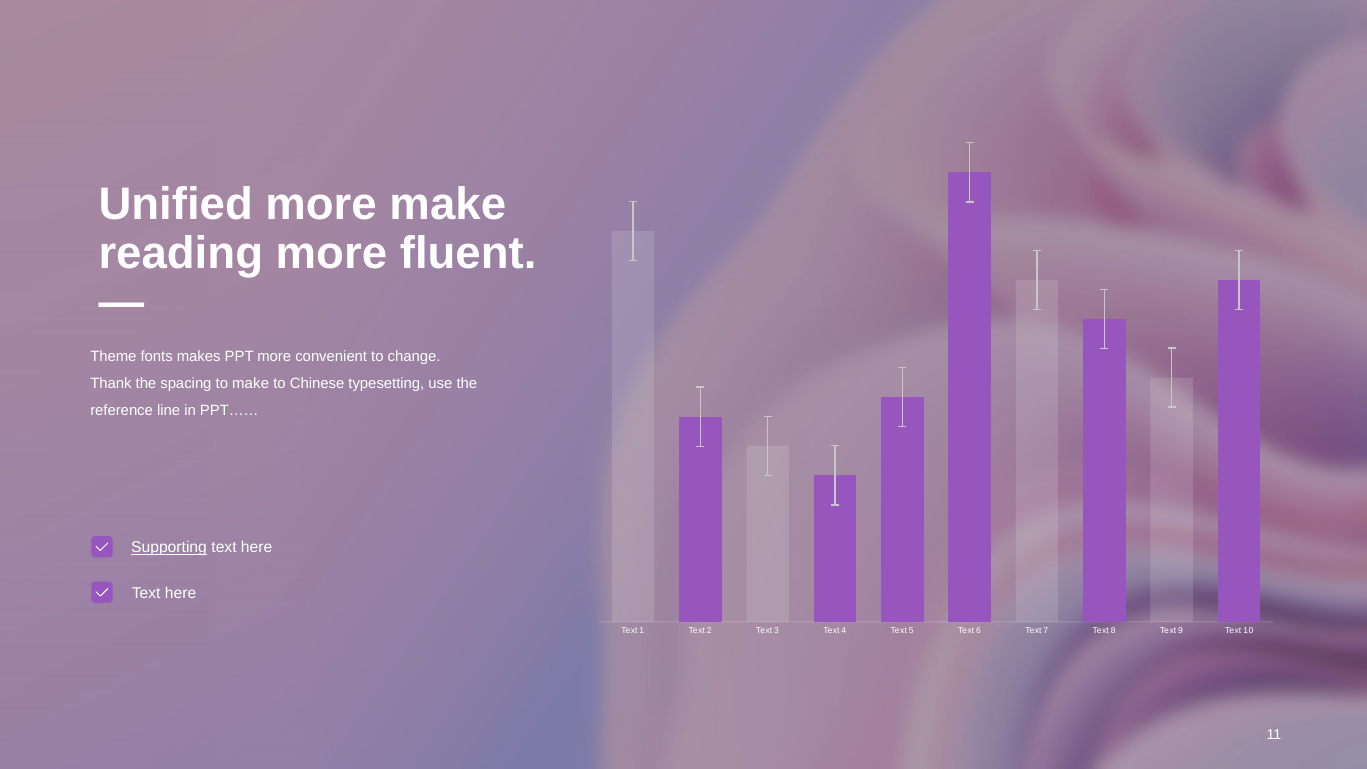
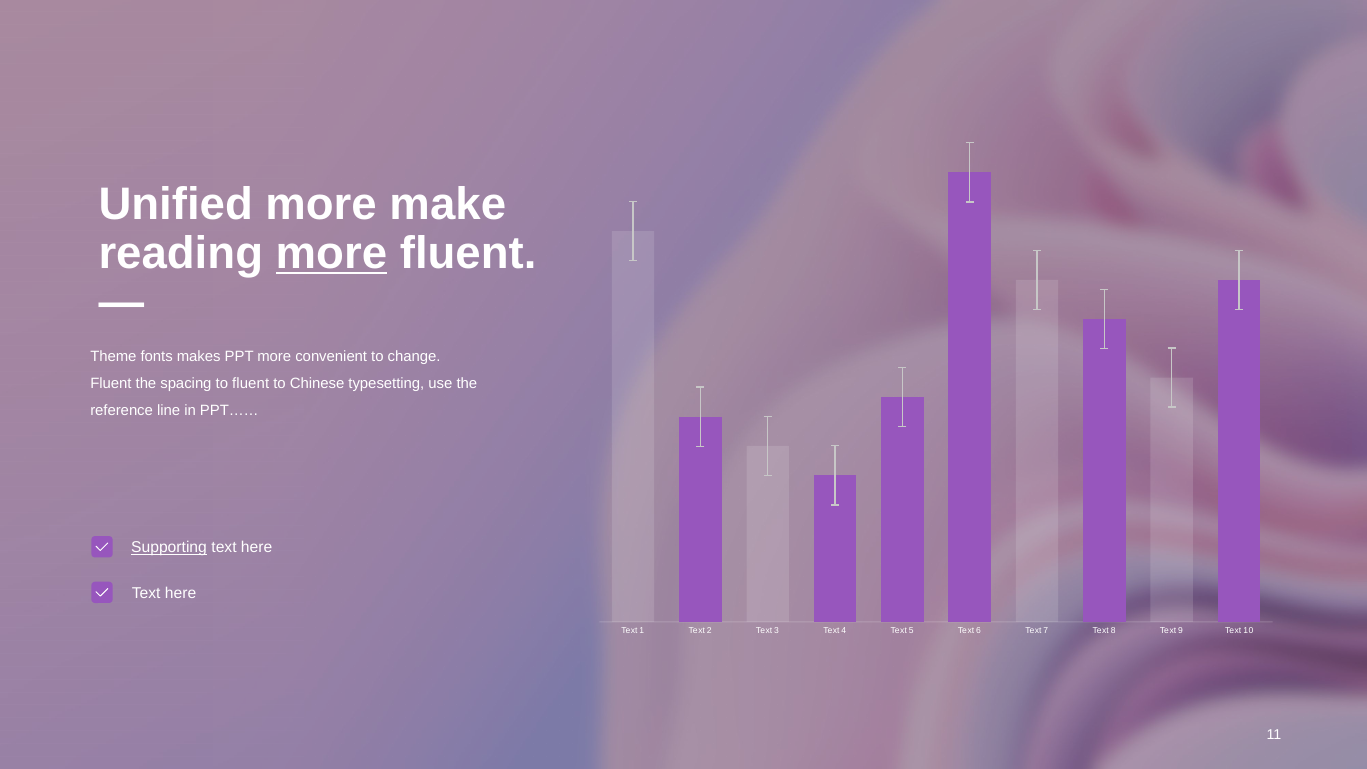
more at (331, 253) underline: none -> present
Thank at (111, 384): Thank -> Fluent
to make: make -> fluent
